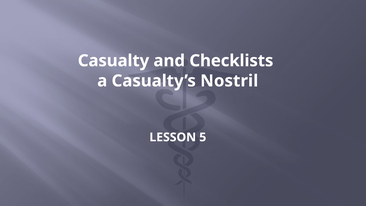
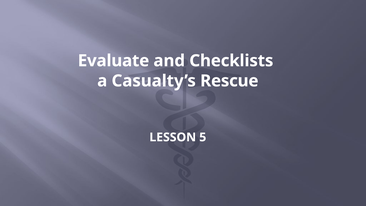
Casualty: Casualty -> Evaluate
Nostril: Nostril -> Rescue
